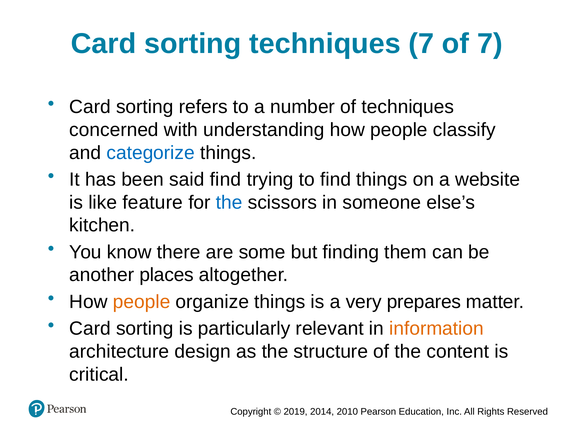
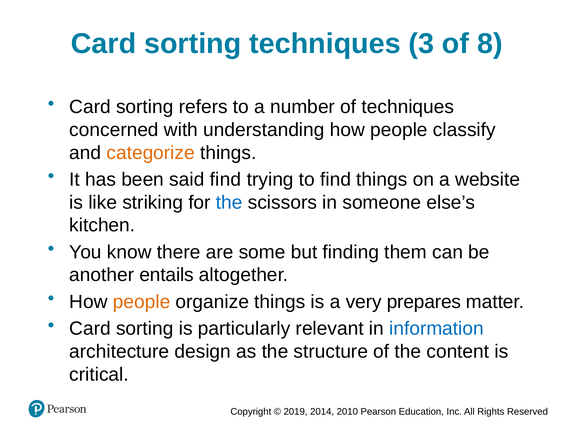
techniques 7: 7 -> 3
of 7: 7 -> 8
categorize colour: blue -> orange
feature: feature -> striking
places: places -> entails
information colour: orange -> blue
